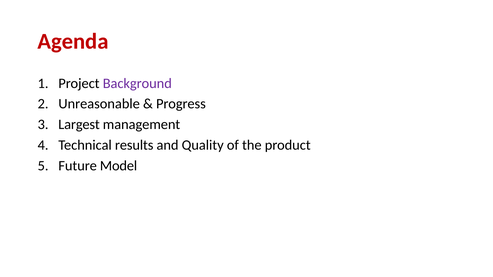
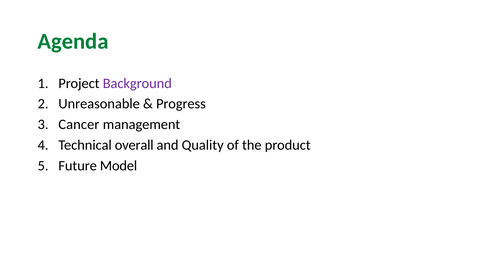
Agenda colour: red -> green
Largest: Largest -> Cancer
results: results -> overall
